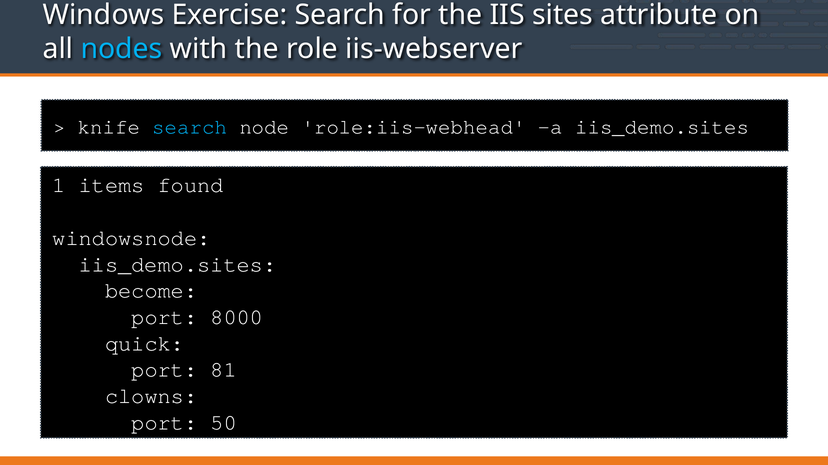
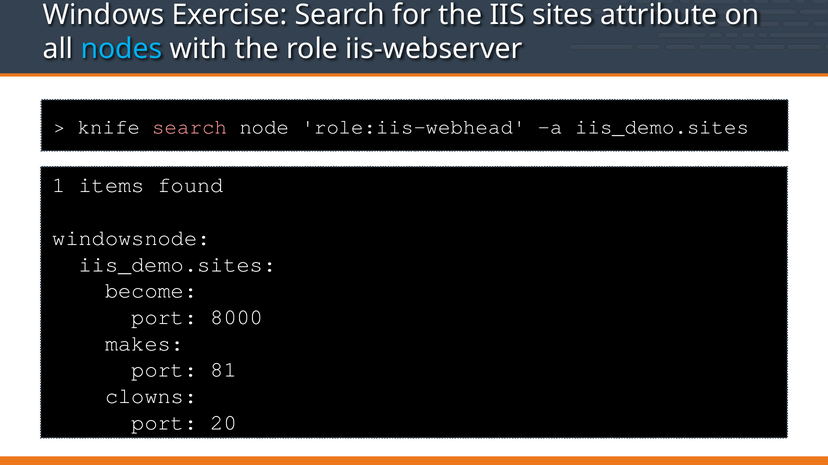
search at (190, 127) colour: light blue -> pink
quick: quick -> makes
50: 50 -> 20
